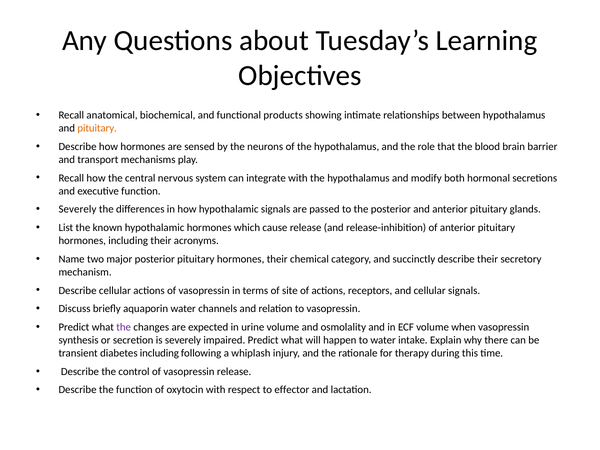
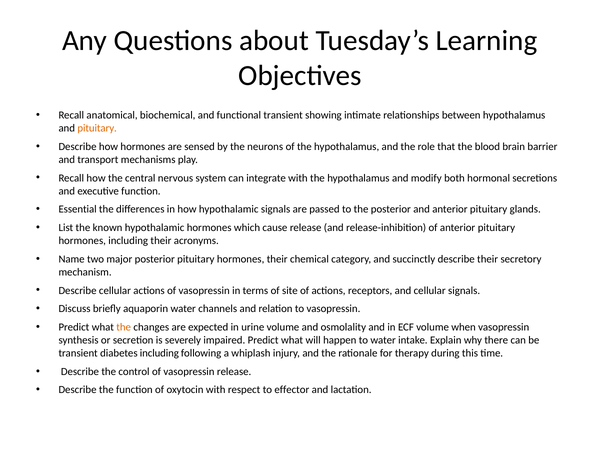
functional products: products -> transient
Severely at (77, 209): Severely -> Essential
the at (124, 327) colour: purple -> orange
